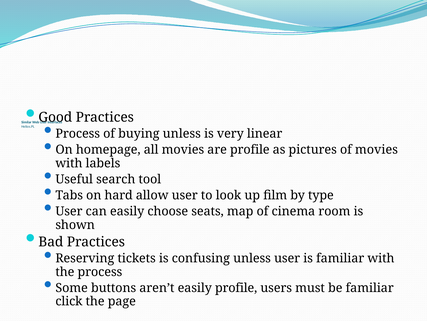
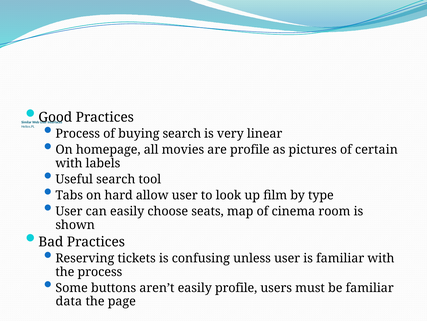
buying unless: unless -> search
of movies: movies -> certain
click: click -> data
